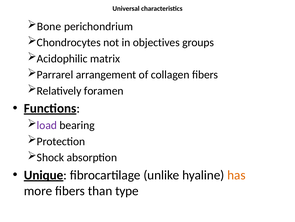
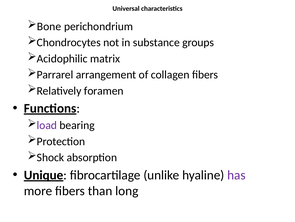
objectives: objectives -> substance
has colour: orange -> purple
type: type -> long
